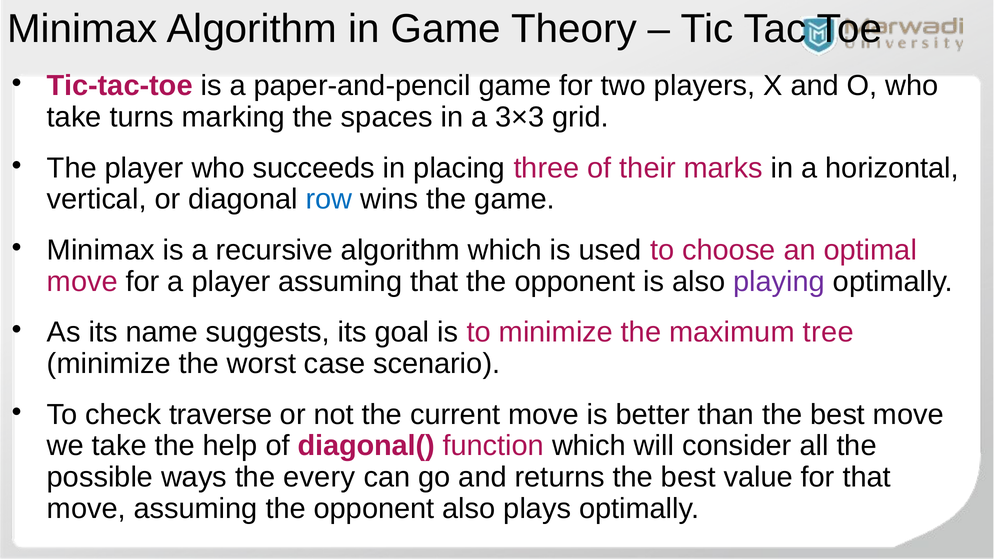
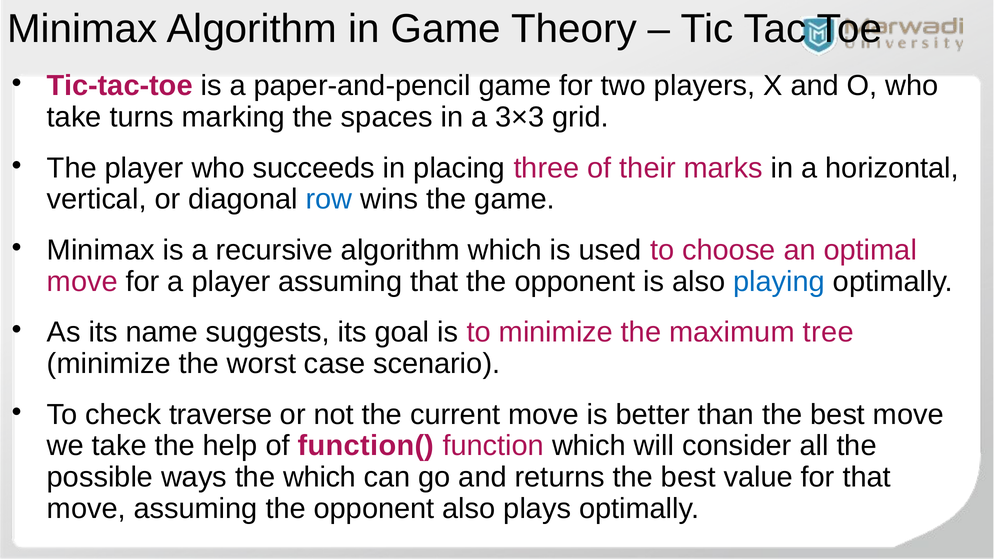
playing colour: purple -> blue
diagonal(: diagonal( -> function(
the every: every -> which
